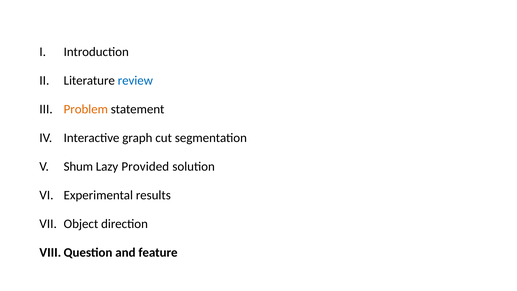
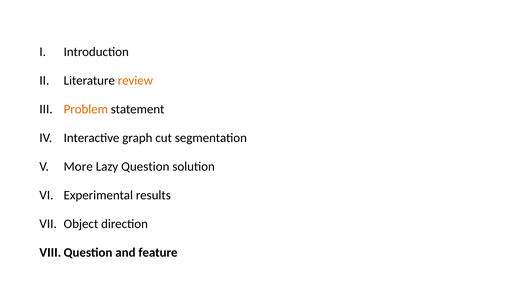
review colour: blue -> orange
Shum: Shum -> More
Provided: Provided -> Question
